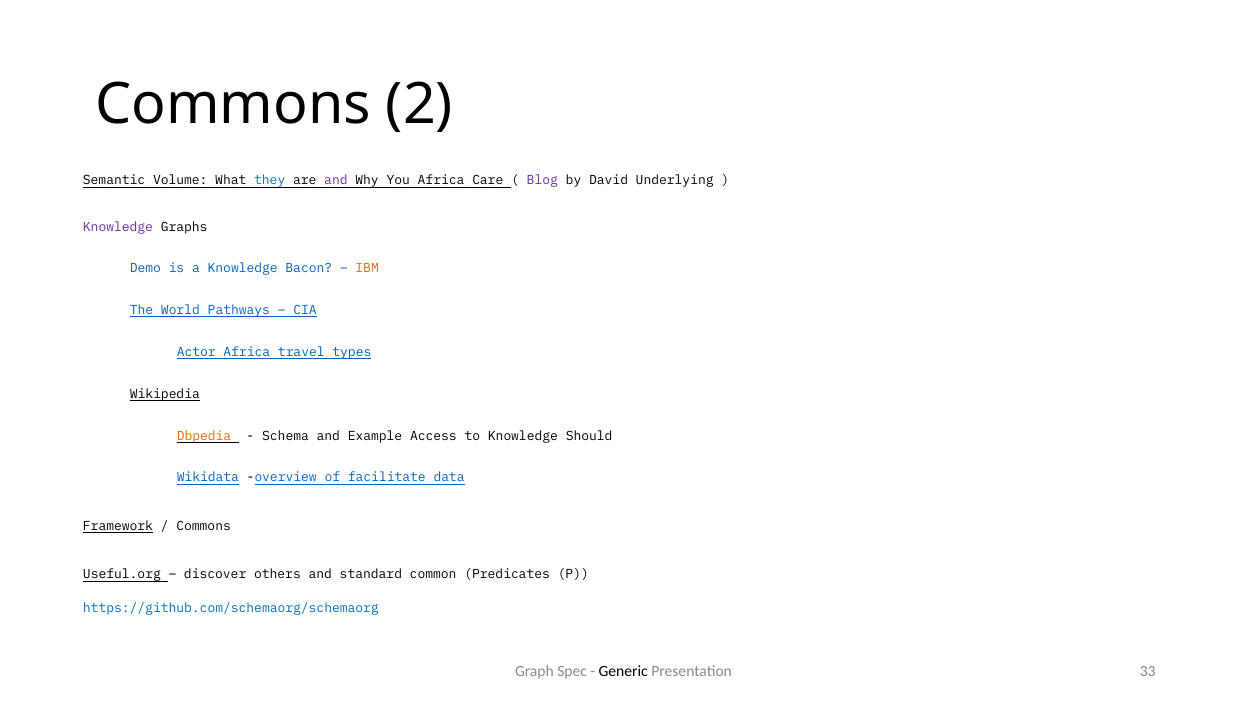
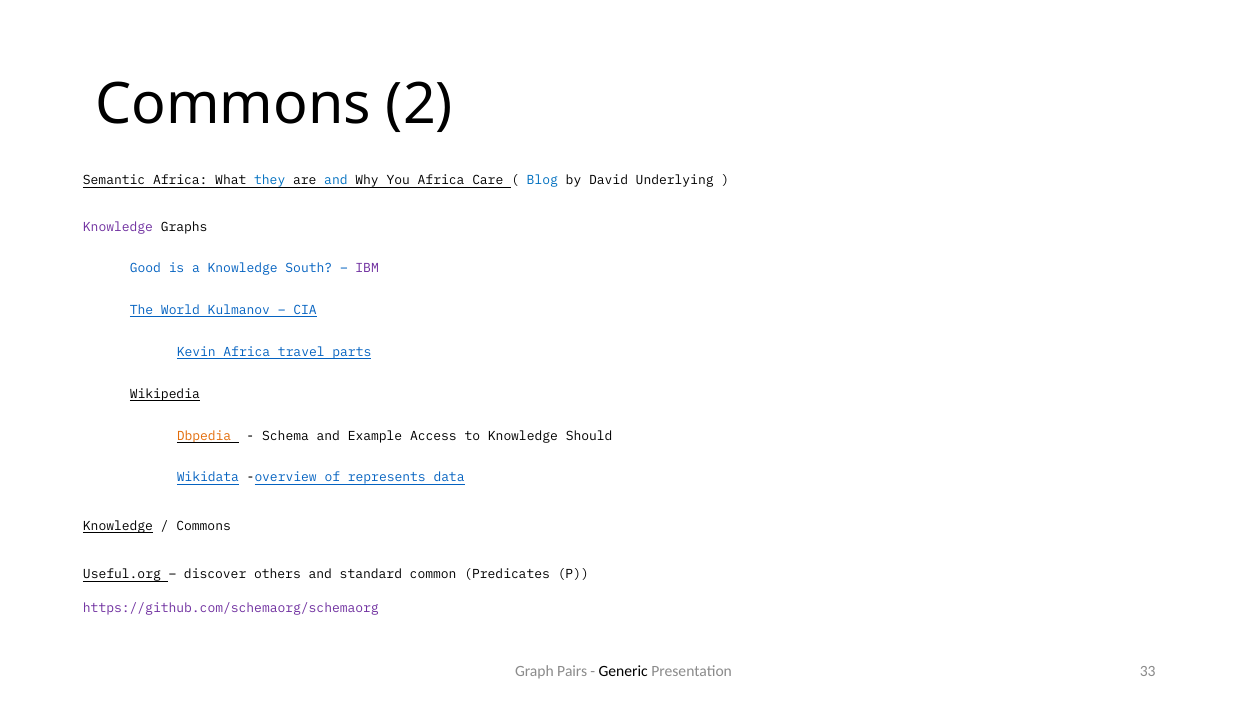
Semantic Volume: Volume -> Africa
and at (336, 181) colour: purple -> blue
Blog colour: purple -> blue
Demo: Demo -> Good
Bacon: Bacon -> South
IBM colour: orange -> purple
Pathways: Pathways -> Kulmanov
Actor: Actor -> Kevin
types: types -> parts
facilitate: facilitate -> represents
Framework at (118, 527): Framework -> Knowledge
https://github.com/schemaorg/schemaorg colour: blue -> purple
Spec: Spec -> Pairs
